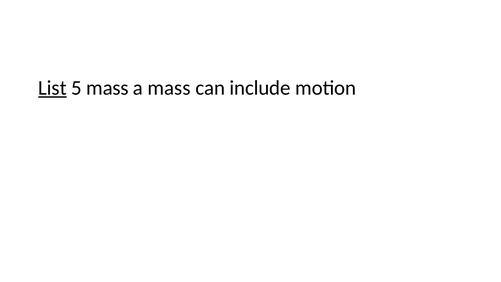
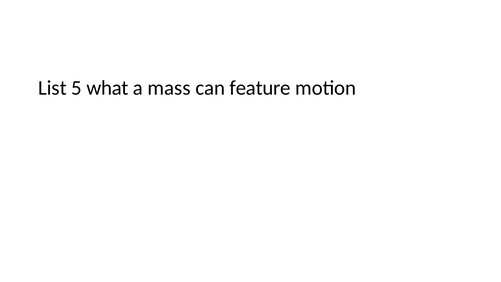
List underline: present -> none
5 mass: mass -> what
include: include -> feature
